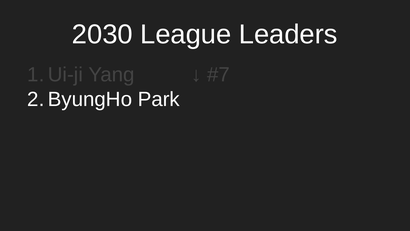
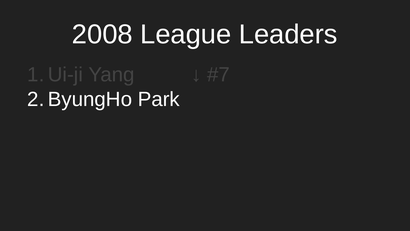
2030: 2030 -> 2008
